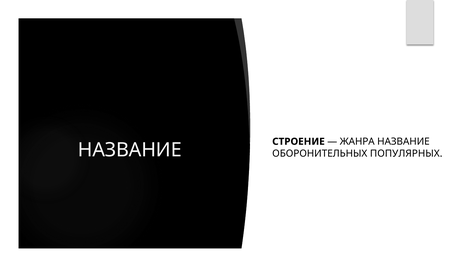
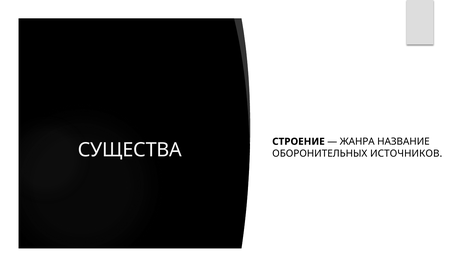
НАЗВАНИЕ at (130, 150): НАЗВАНИЕ -> СУЩЕСТВА
ПОПУЛЯРНЫХ: ПОПУЛЯРНЫХ -> ИСТОЧНИКОВ
